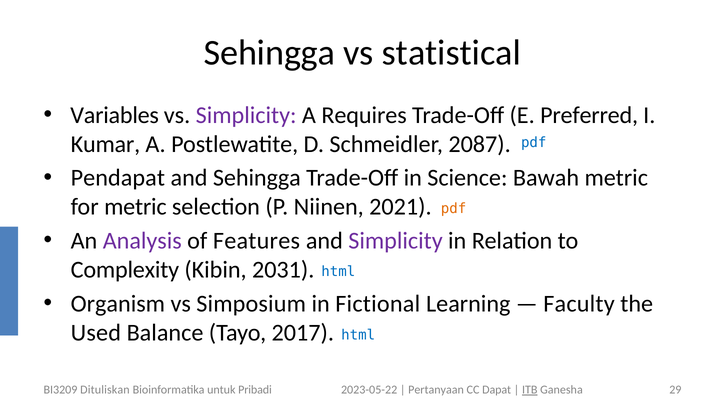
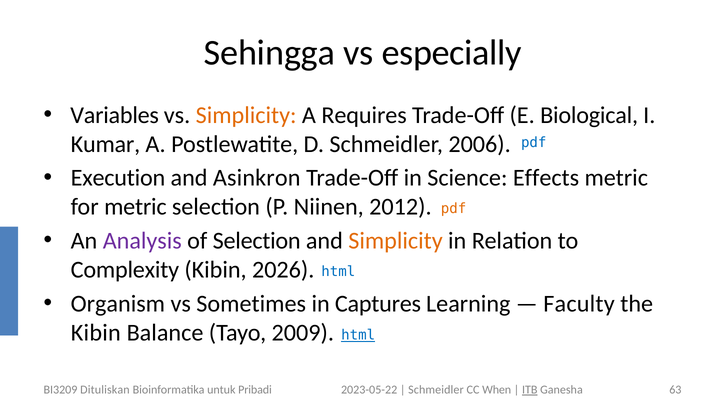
statistical: statistical -> especially
Simplicity at (246, 115) colour: purple -> orange
Preferred: Preferred -> Biological
2087: 2087 -> 2006
Pendapat: Pendapat -> Execution
and Sehingga: Sehingga -> Asinkron
Bawah: Bawah -> Effects
2021: 2021 -> 2012
of Features: Features -> Selection
Simplicity at (395, 241) colour: purple -> orange
2031: 2031 -> 2026
Simposium: Simposium -> Sometimes
Fictional: Fictional -> Captures
Used at (96, 332): Used -> Kibin
2017: 2017 -> 2009
html at (358, 335) underline: none -> present
Pertanyaan at (436, 390): Pertanyaan -> Schmeidler
Dapat: Dapat -> When
29: 29 -> 63
